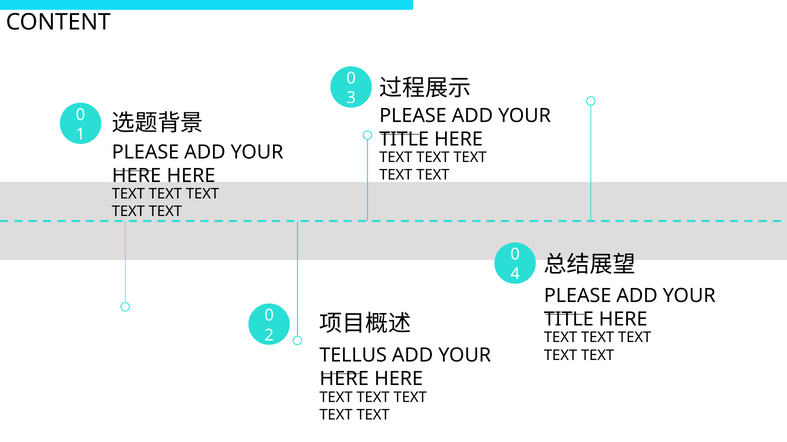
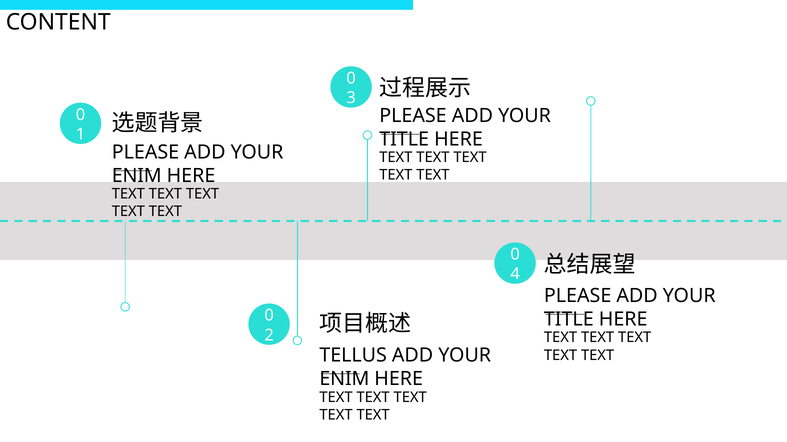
HERE at (137, 176): HERE -> ENIM
HERE at (344, 380): HERE -> ENIM
